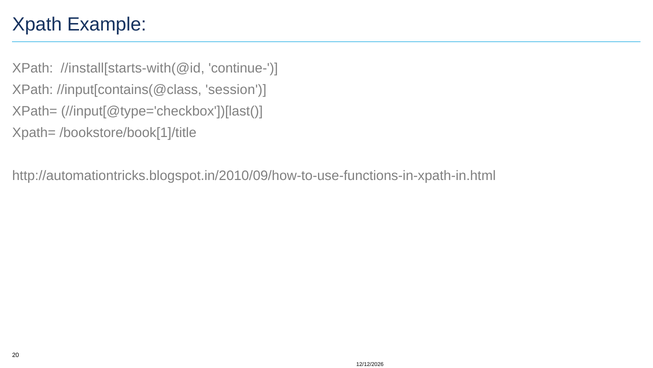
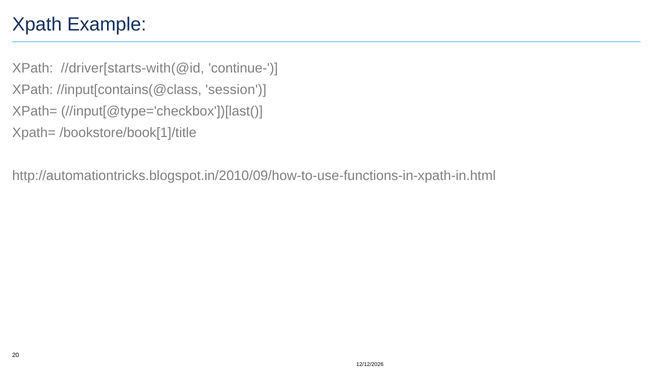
//install[starts-with(@id: //install[starts-with(@id -> //driver[starts-with(@id
